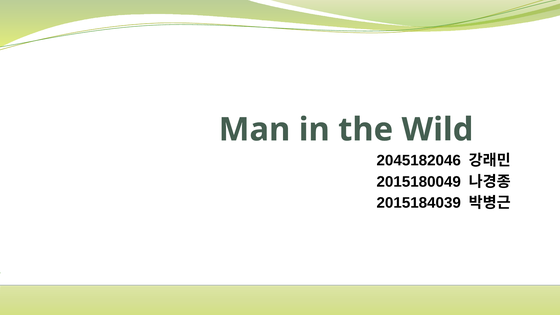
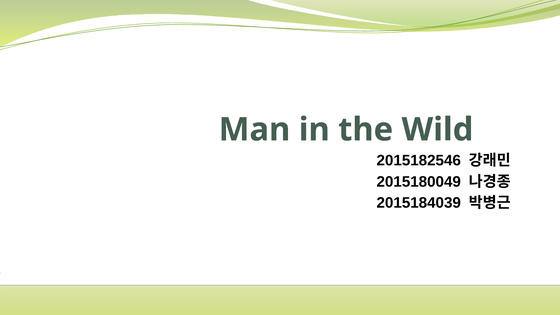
2045182046: 2045182046 -> 2015182546
